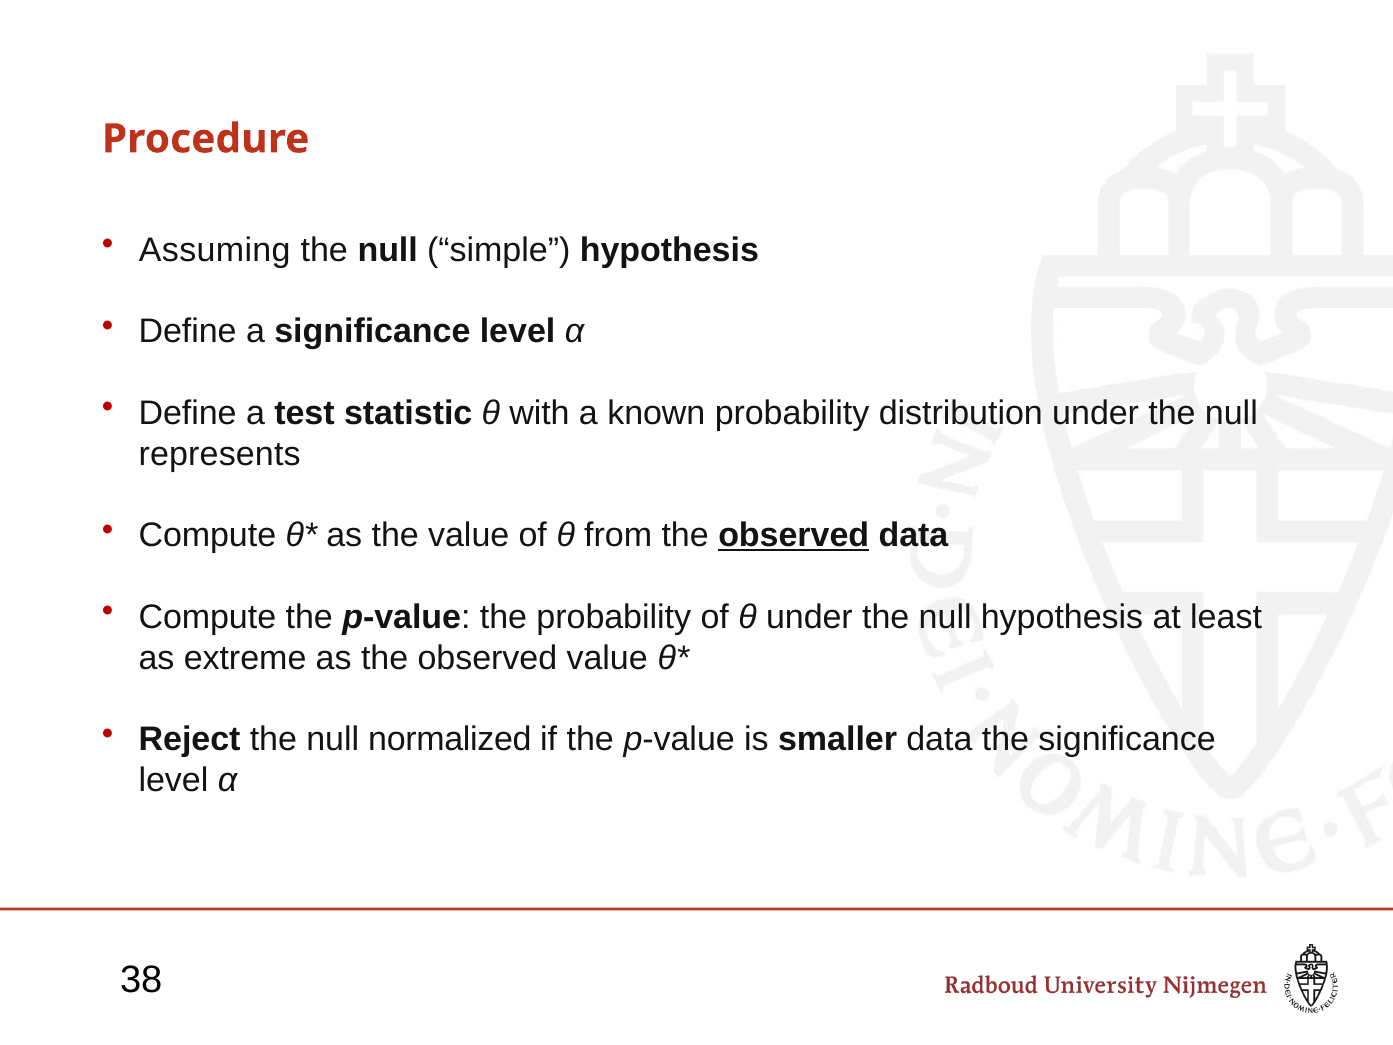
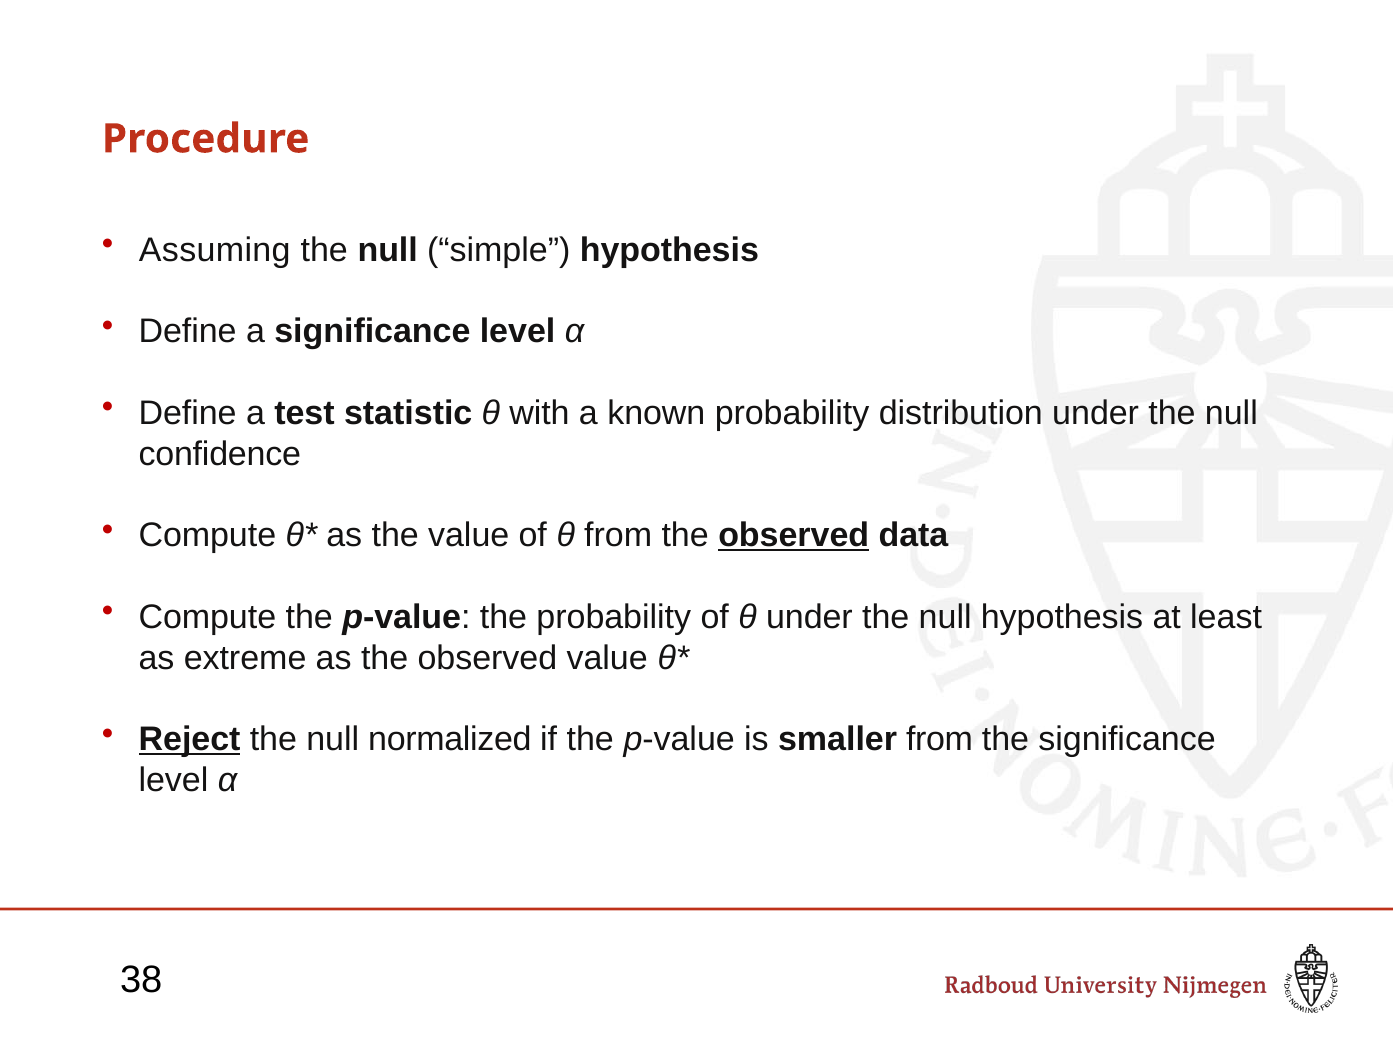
represents: represents -> confidence
Reject underline: none -> present
smaller data: data -> from
